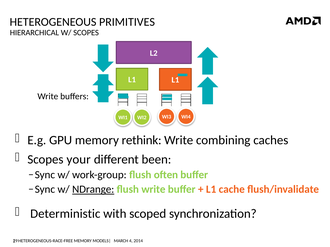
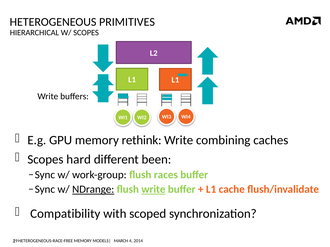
your: your -> hard
often: often -> races
write at (153, 190) underline: none -> present
Deterministic: Deterministic -> Compatibility
